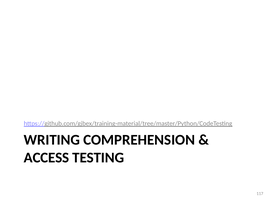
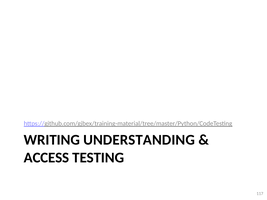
COMPREHENSION: COMPREHENSION -> UNDERSTANDING
